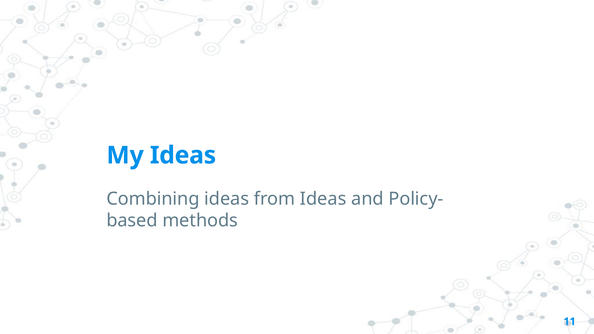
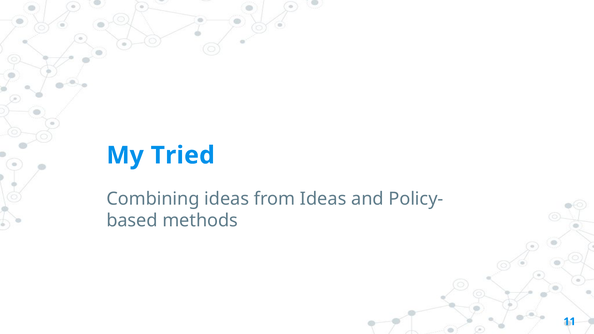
My Ideas: Ideas -> Tried
